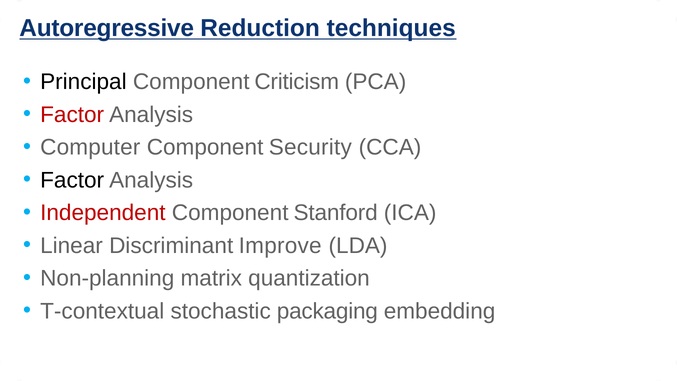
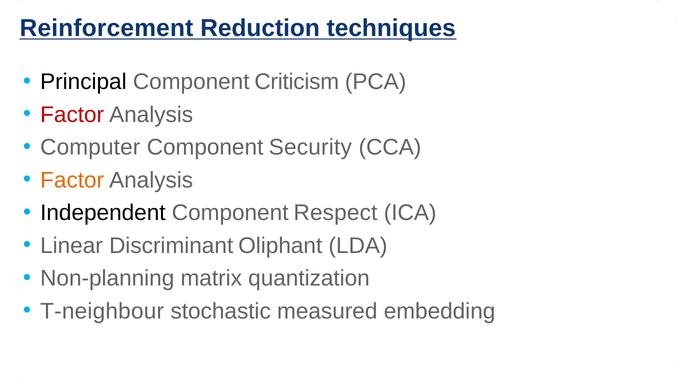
Autoregressive: Autoregressive -> Reinforcement
Factor at (72, 180) colour: black -> orange
Independent colour: red -> black
Stanford: Stanford -> Respect
Improve: Improve -> Oliphant
T-contextual: T-contextual -> T-neighbour
packaging: packaging -> measured
